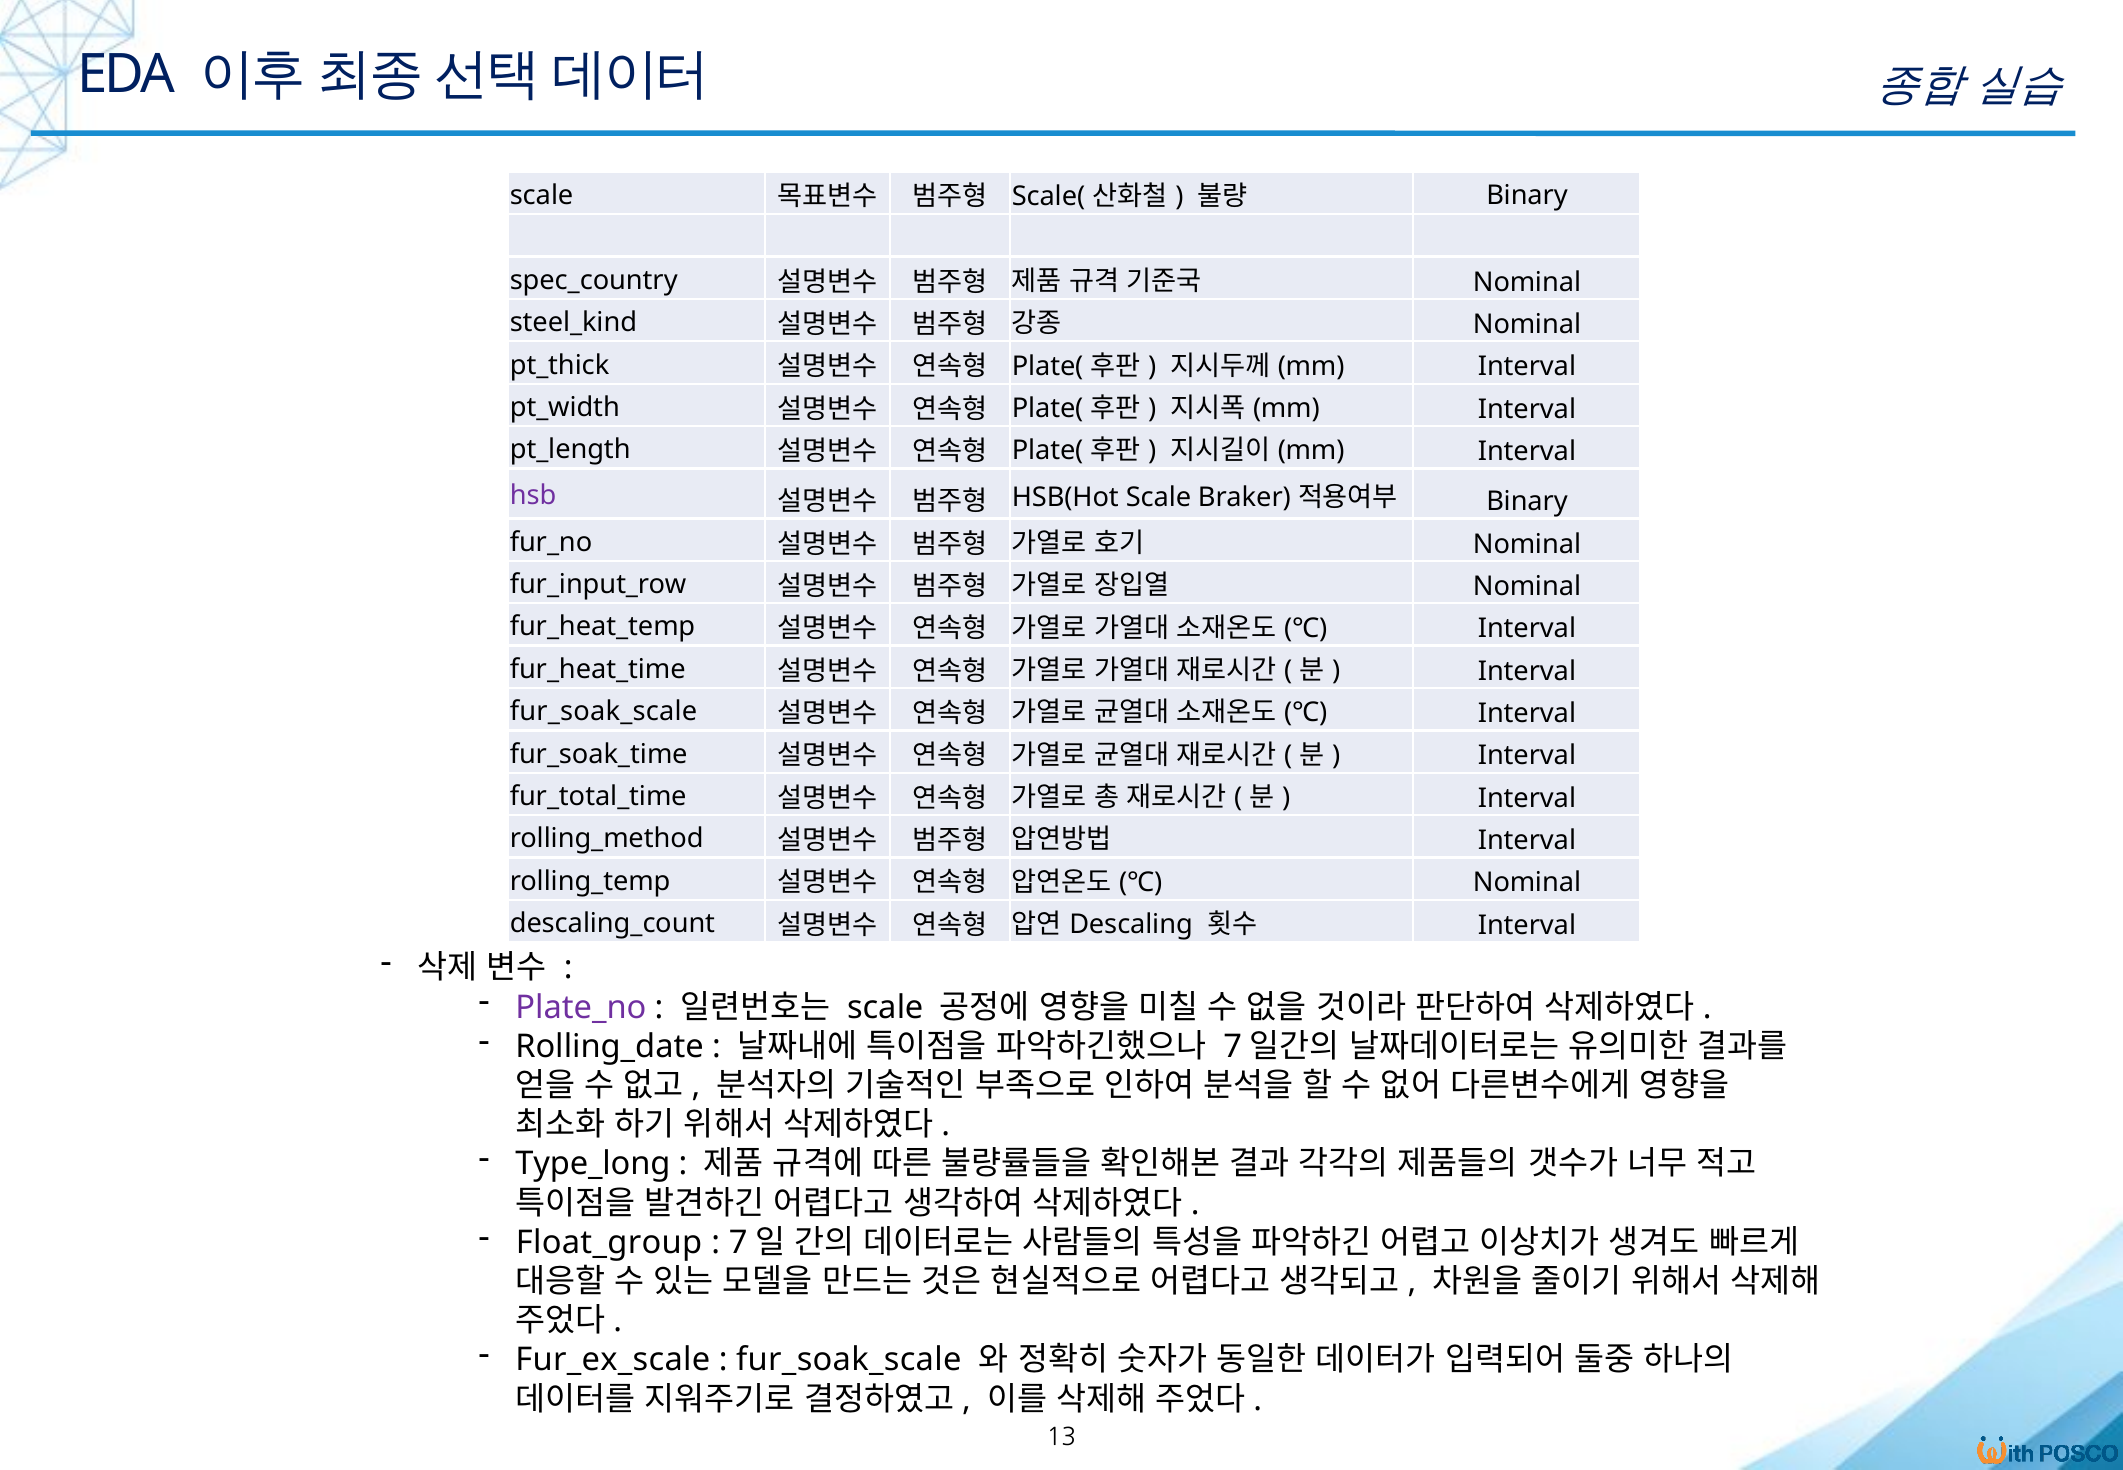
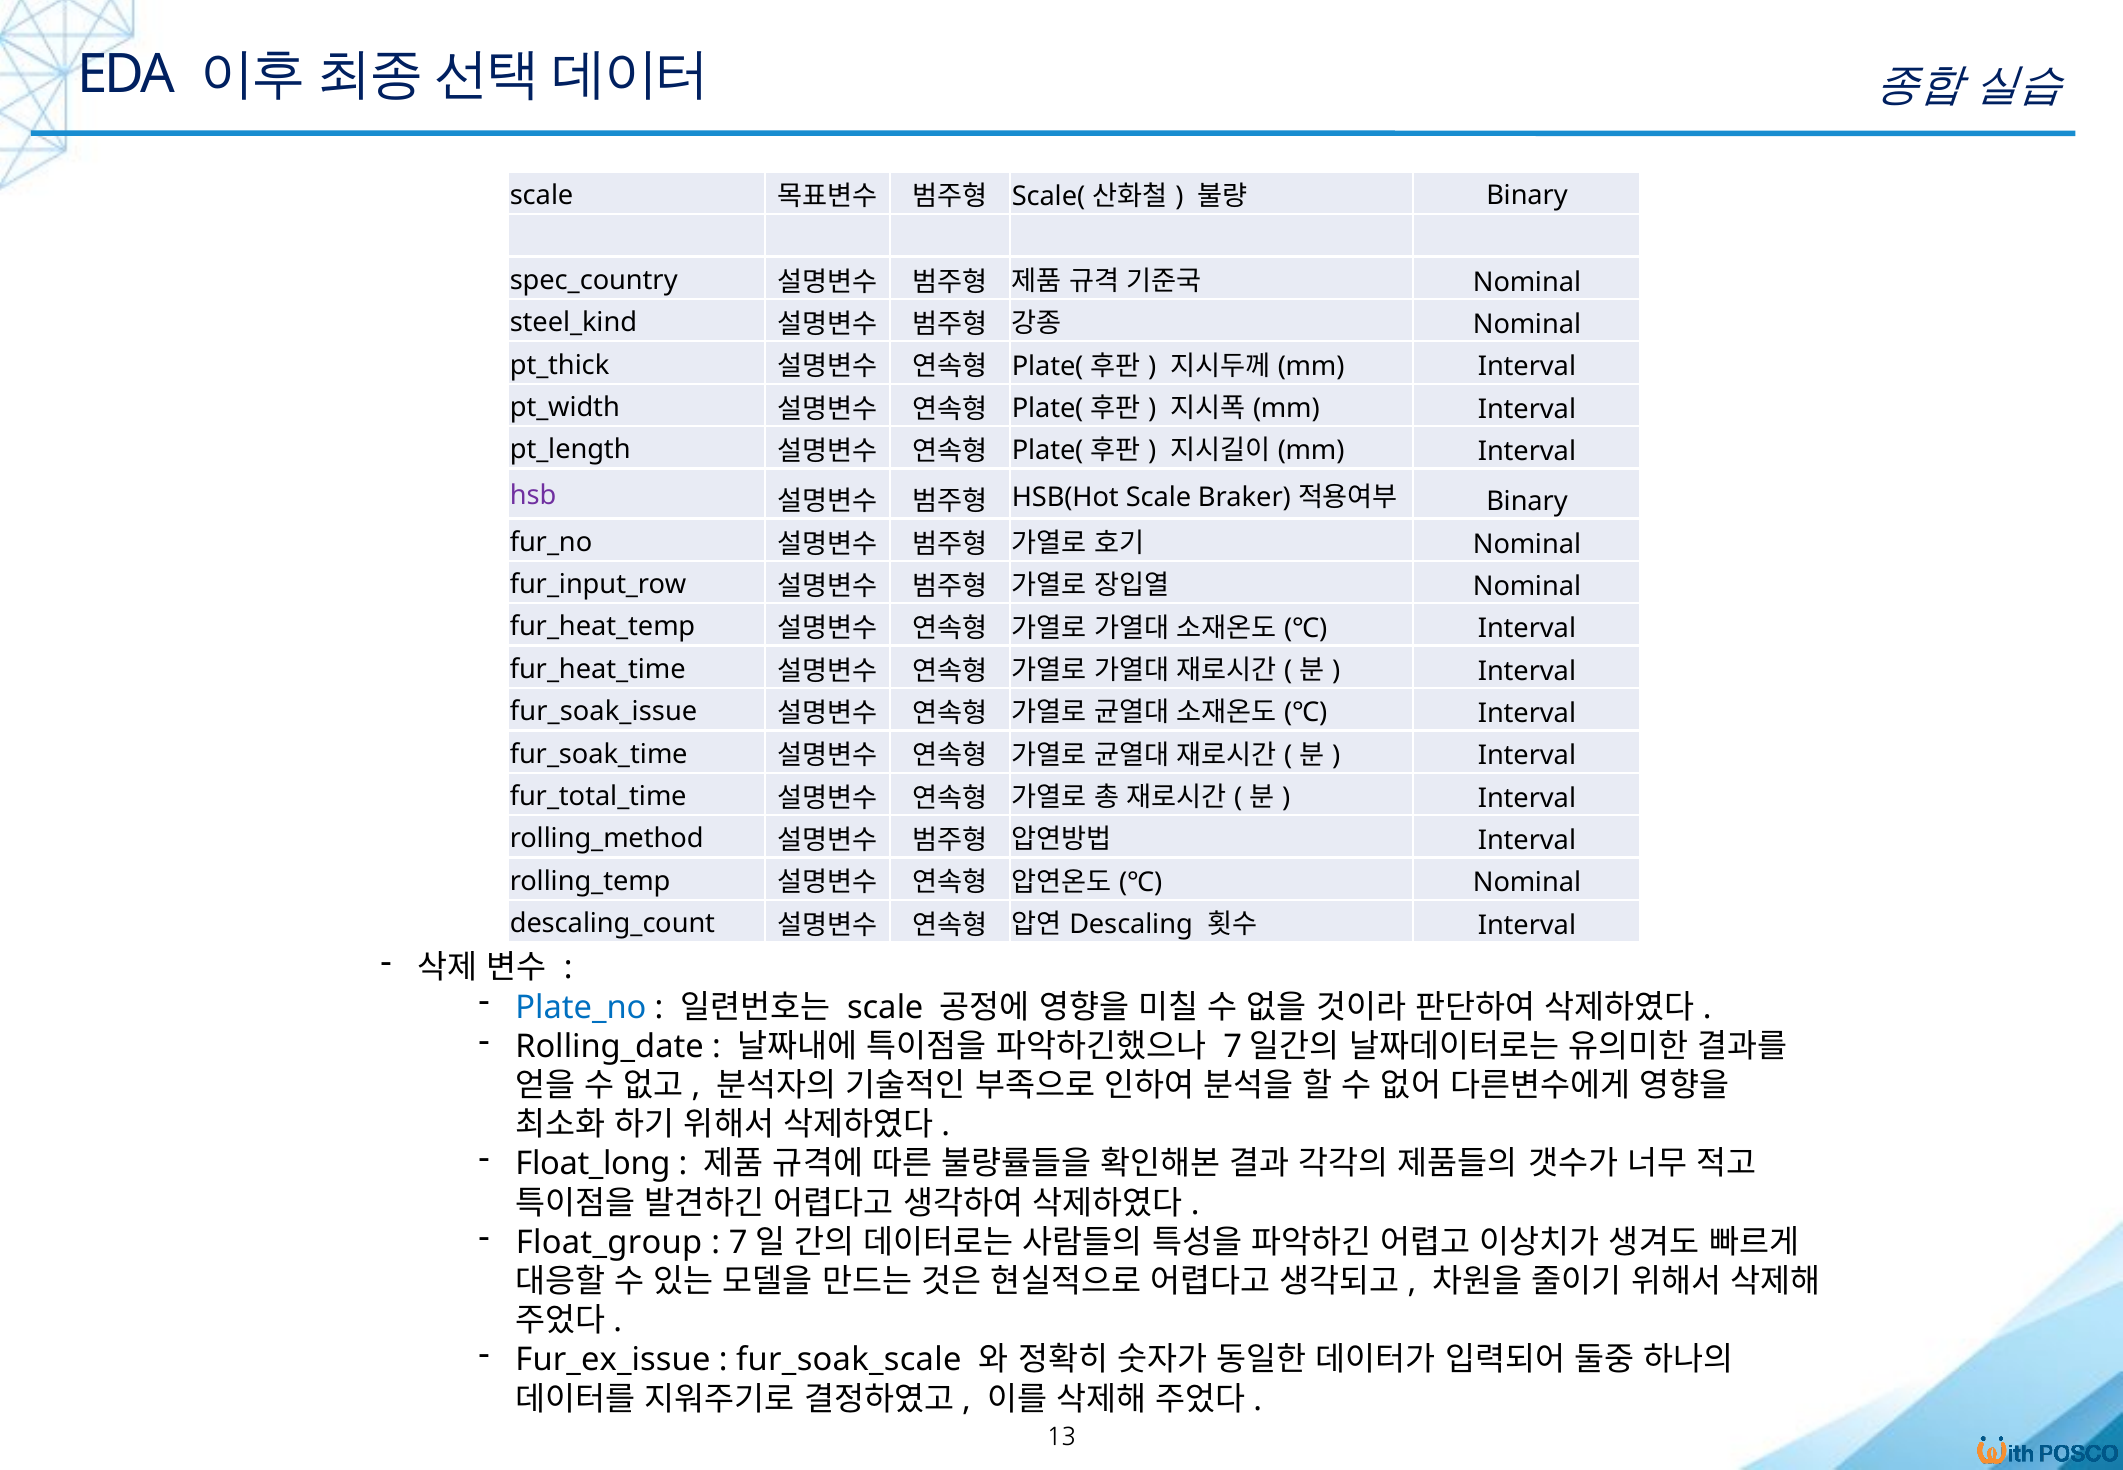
fur_soak_scale at (604, 712): fur_soak_scale -> fur_soak_issue
Plate_no colour: purple -> blue
Type_long: Type_long -> Float_long
Fur_ex_scale: Fur_ex_scale -> Fur_ex_issue
